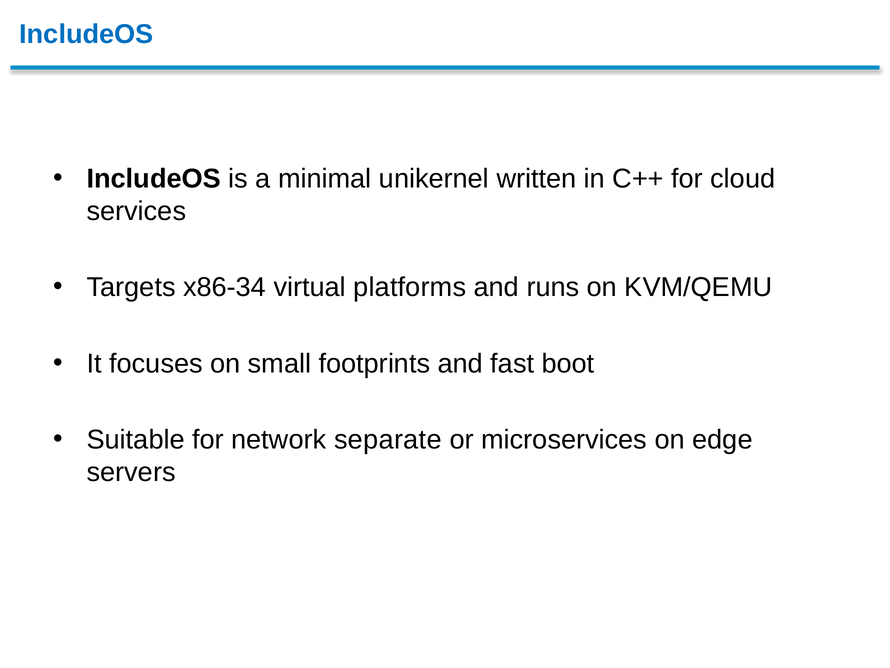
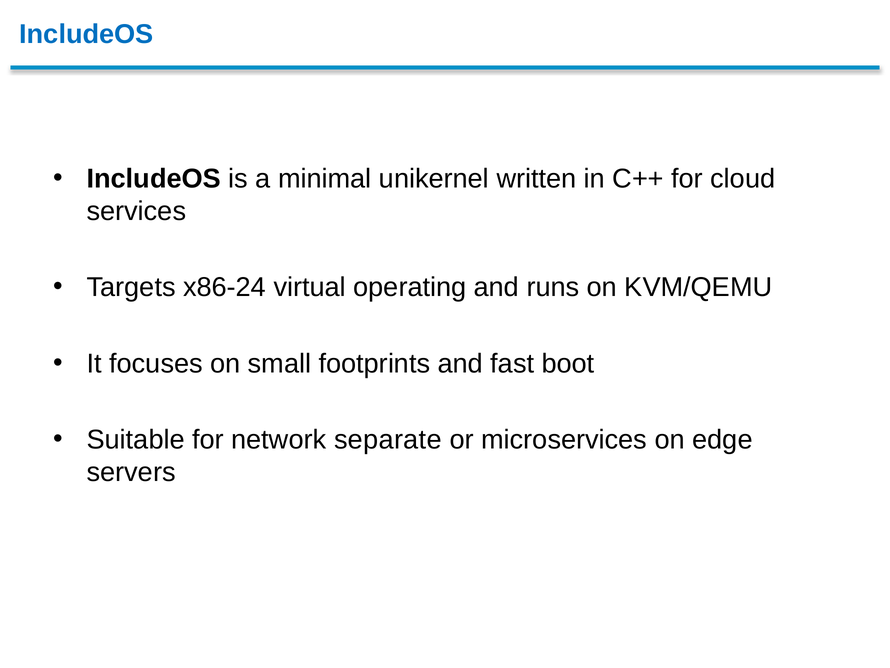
x86-34: x86-34 -> x86-24
platforms: platforms -> operating
